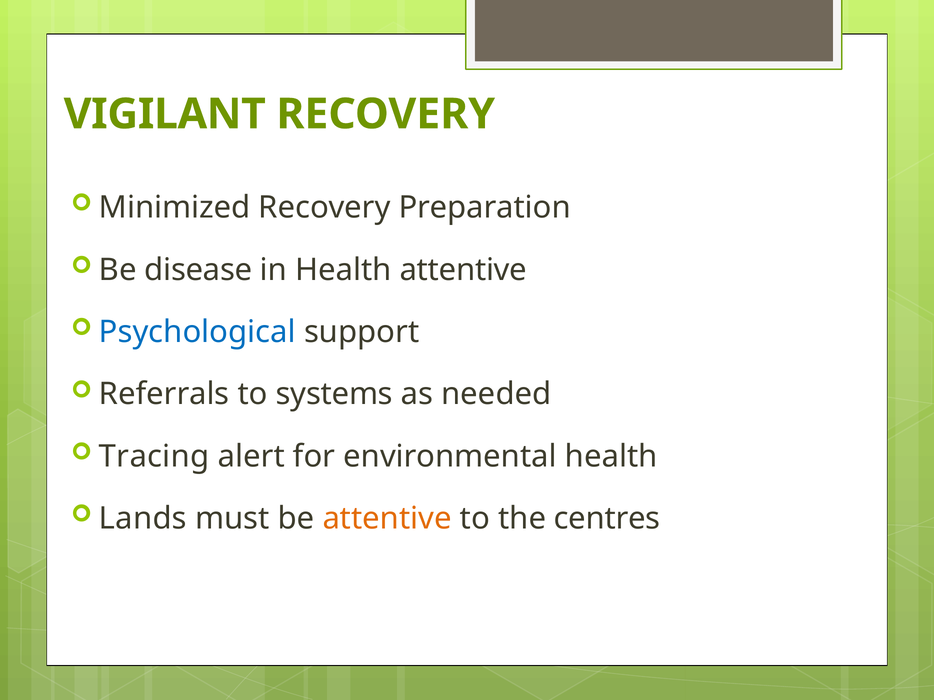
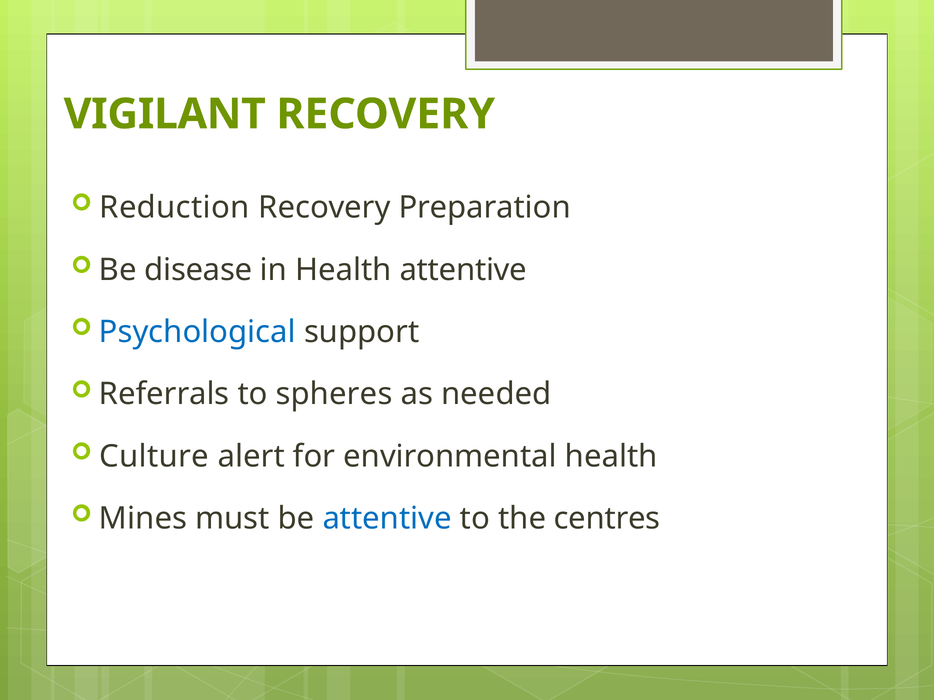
Minimized: Minimized -> Reduction
systems: systems -> spheres
Tracing: Tracing -> Culture
Lands: Lands -> Mines
attentive at (387, 519) colour: orange -> blue
